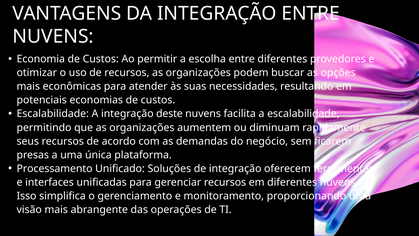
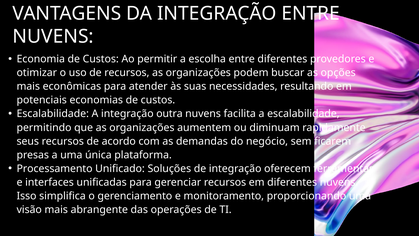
deste: deste -> outra
